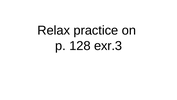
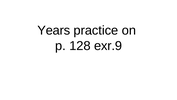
Relax: Relax -> Years
exr.3: exr.3 -> exr.9
